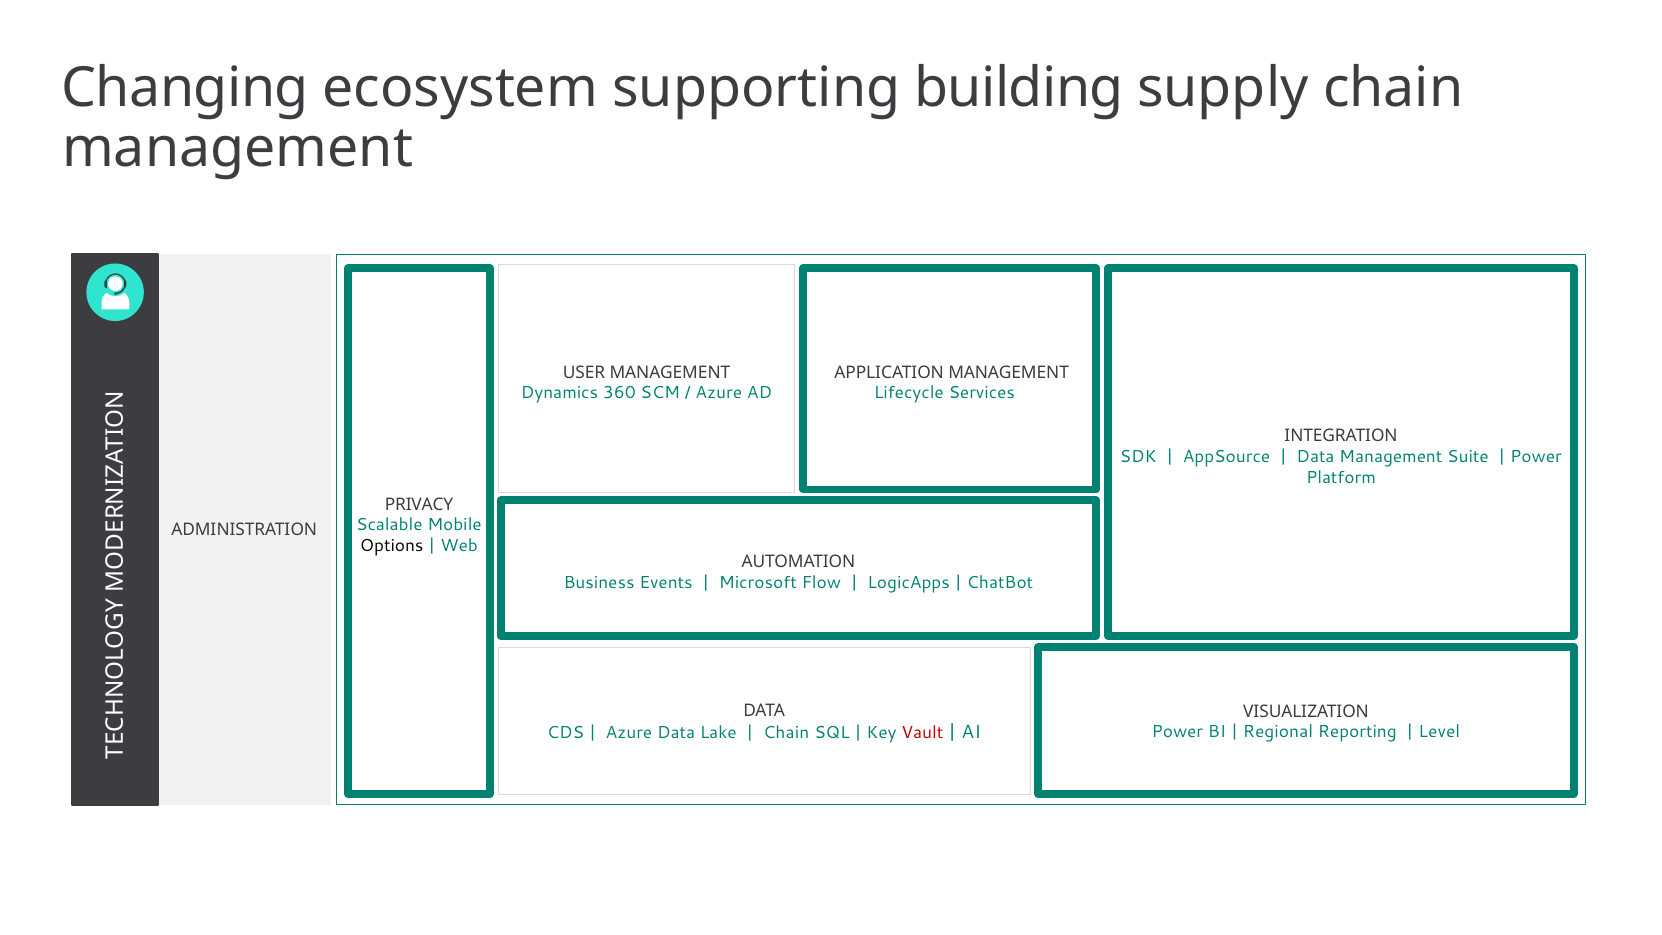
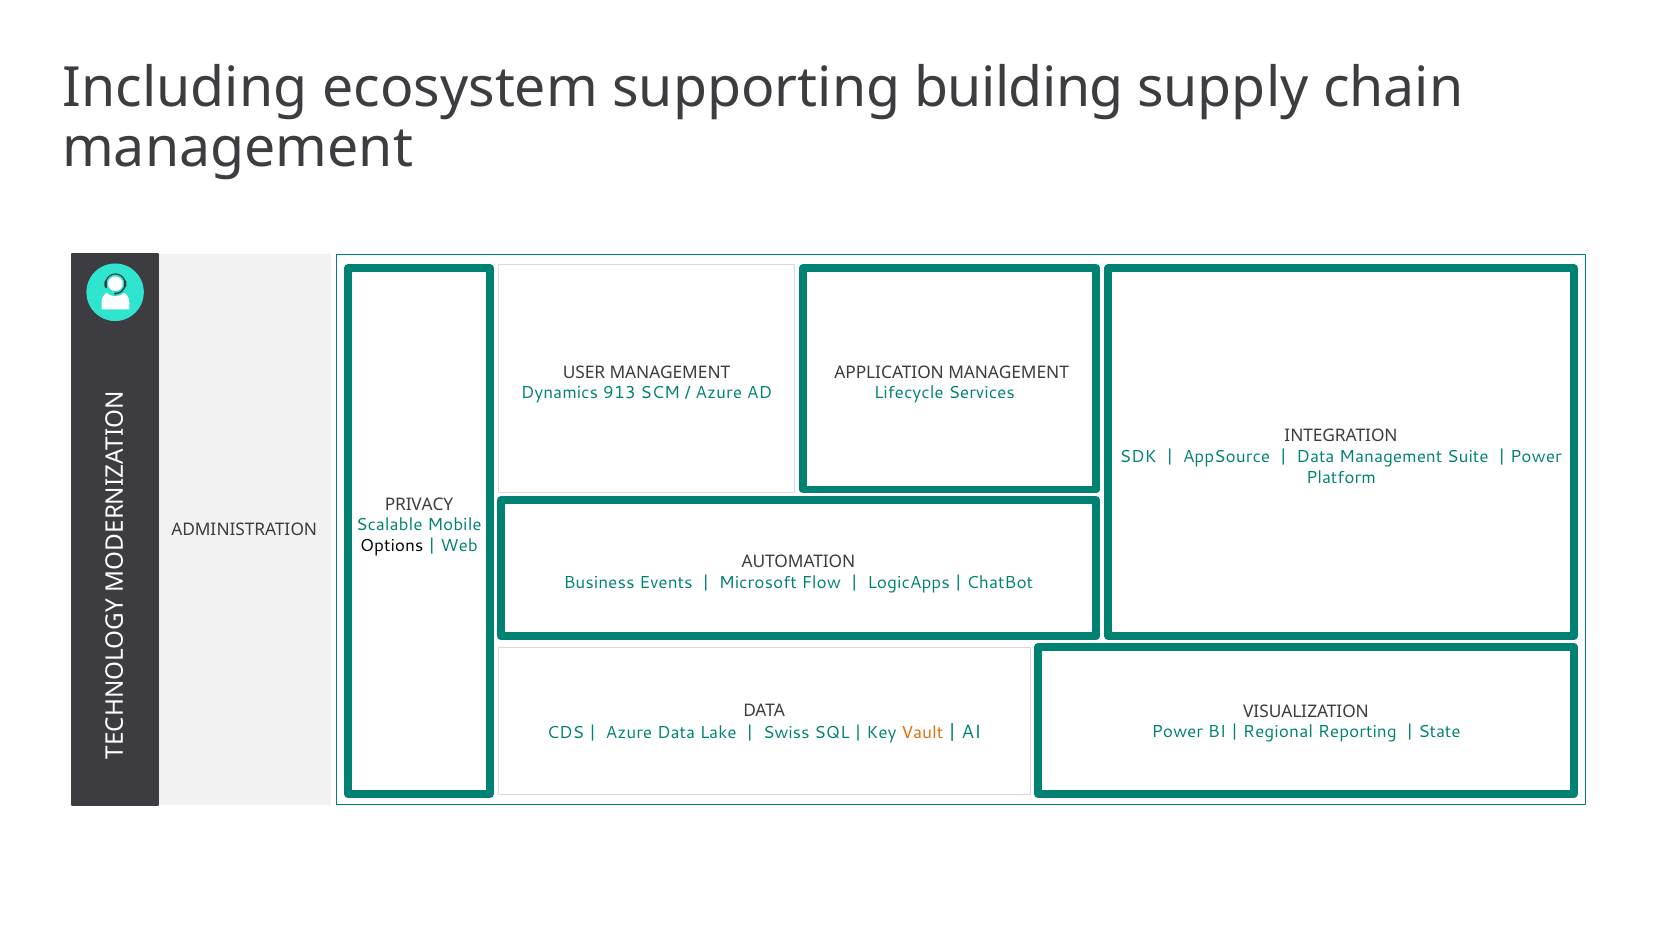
Changing: Changing -> Including
360: 360 -> 913
Level: Level -> State
Chain at (786, 733): Chain -> Swiss
Vault colour: red -> orange
